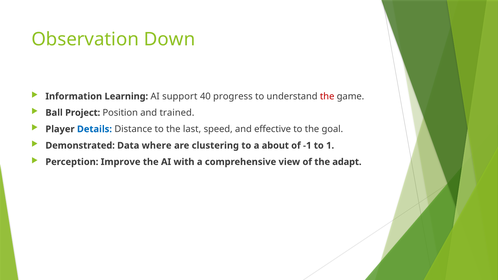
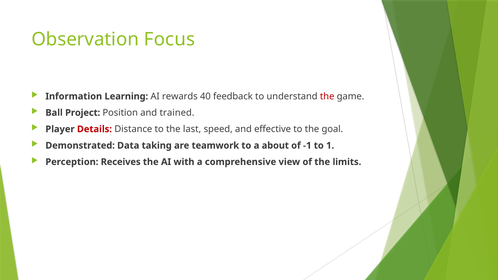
Down: Down -> Focus
support: support -> rewards
progress: progress -> feedback
Details colour: blue -> red
where: where -> taking
clustering: clustering -> teamwork
Improve: Improve -> Receives
adapt: adapt -> limits
